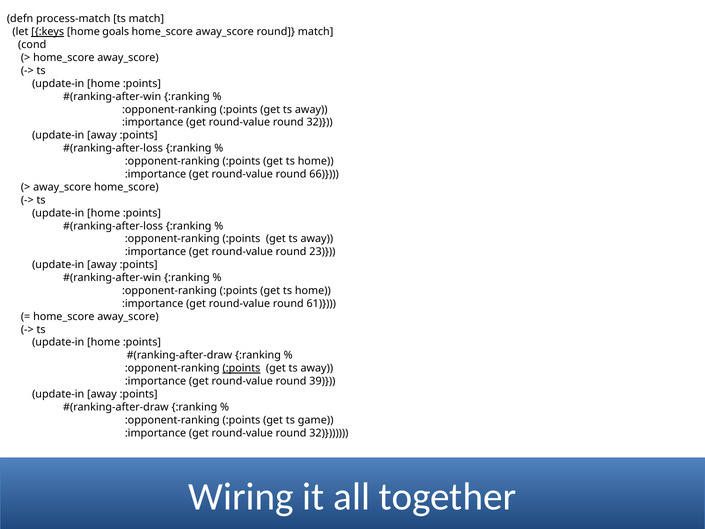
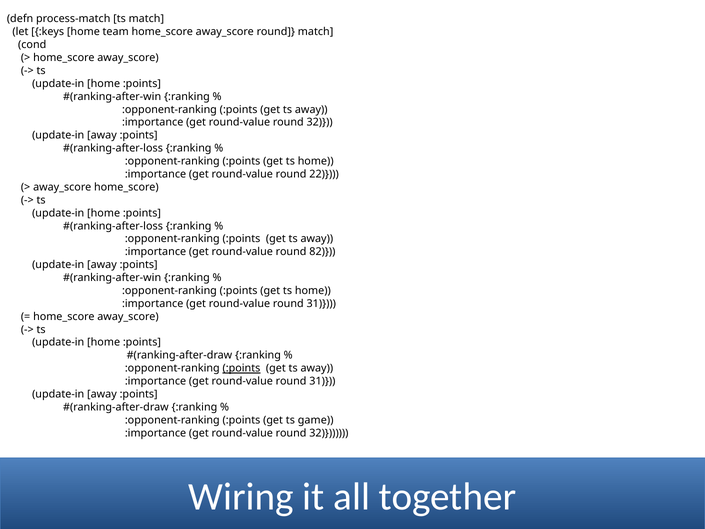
:keys underline: present -> none
goals: goals -> team
66: 66 -> 22
23: 23 -> 82
61 at (321, 303): 61 -> 31
39 at (322, 381): 39 -> 31
